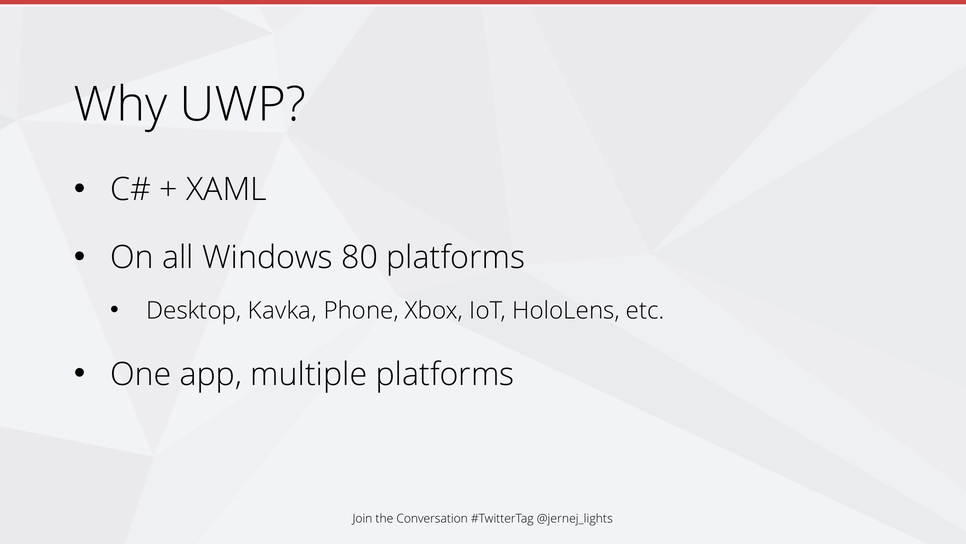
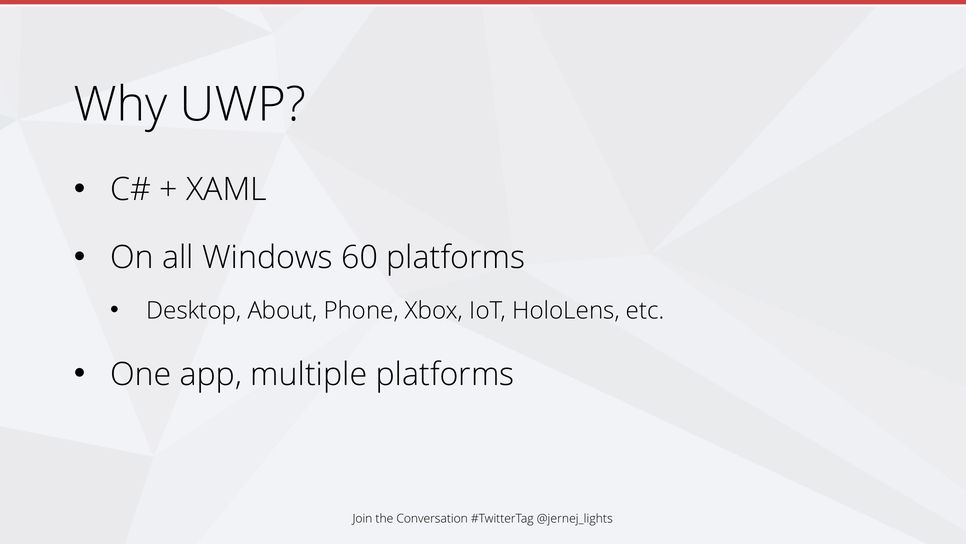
80: 80 -> 60
Kavka: Kavka -> About
